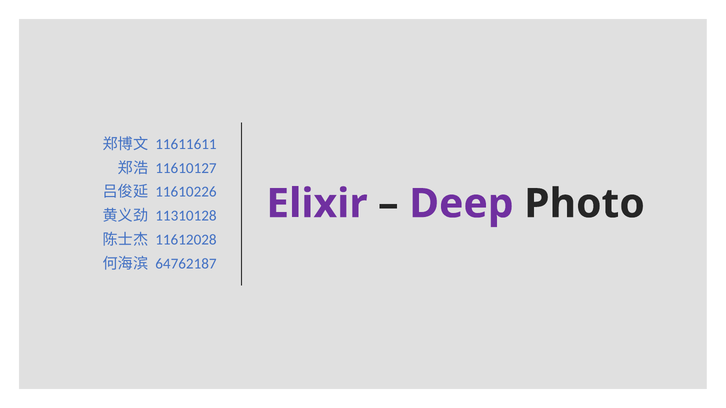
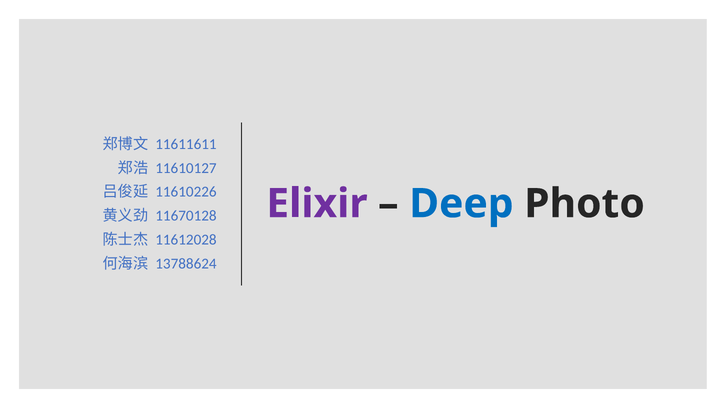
Deep colour: purple -> blue
11310128: 11310128 -> 11670128
64762187: 64762187 -> 13788624
